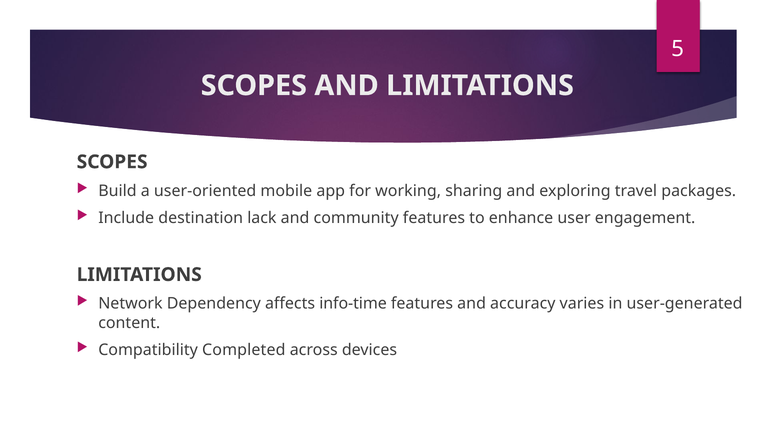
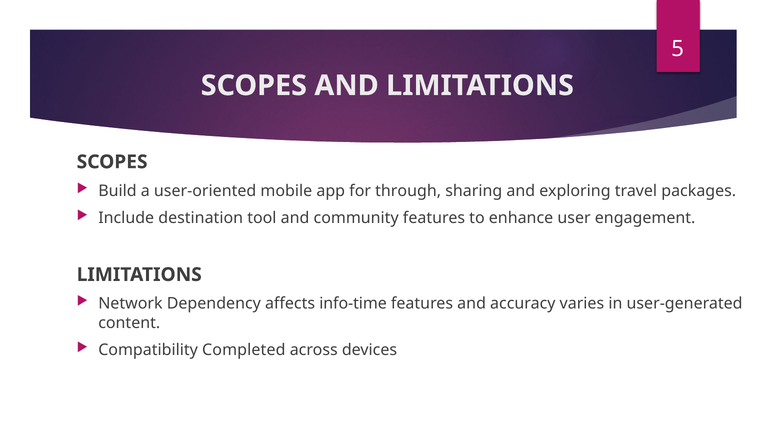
working: working -> through
lack: lack -> tool
